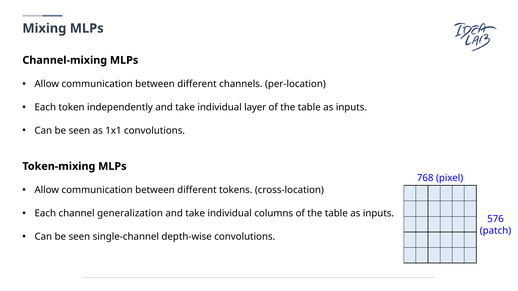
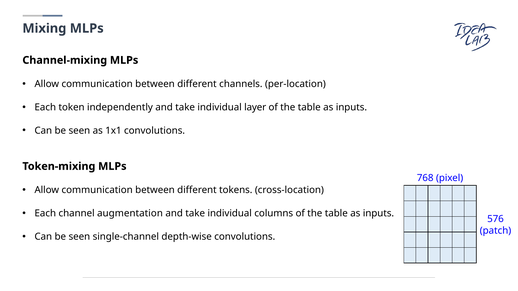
generalization: generalization -> augmentation
